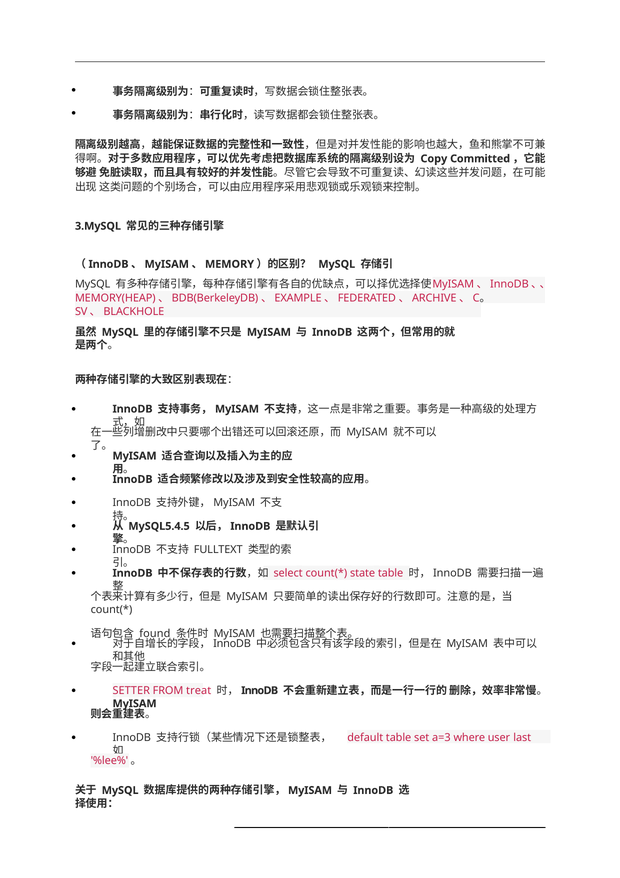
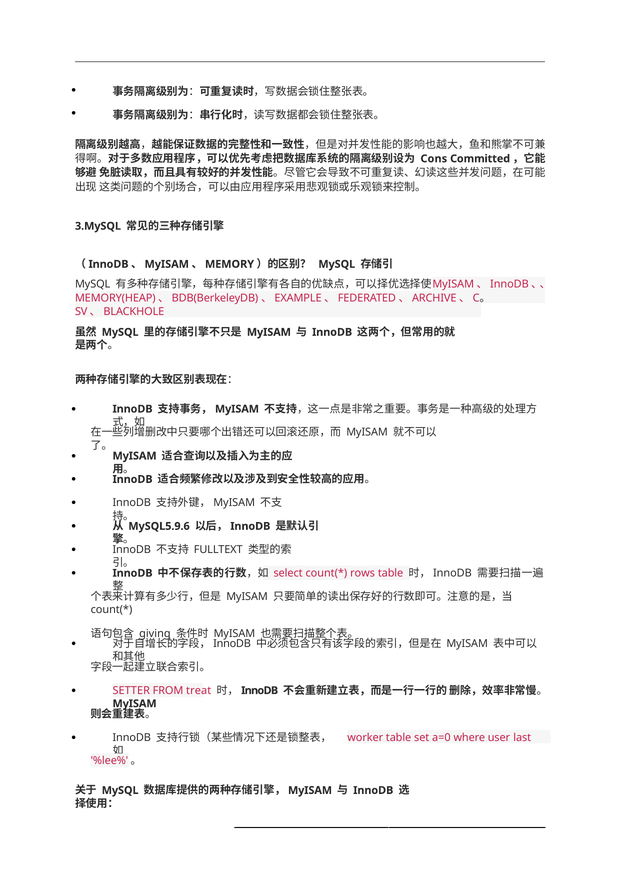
Copy: Copy -> Cons
MySQL5.4.5: MySQL5.4.5 -> MySQL5.9.6
state: state -> rows
found: found -> giving
default: default -> worker
a=3: a=3 -> a=0
